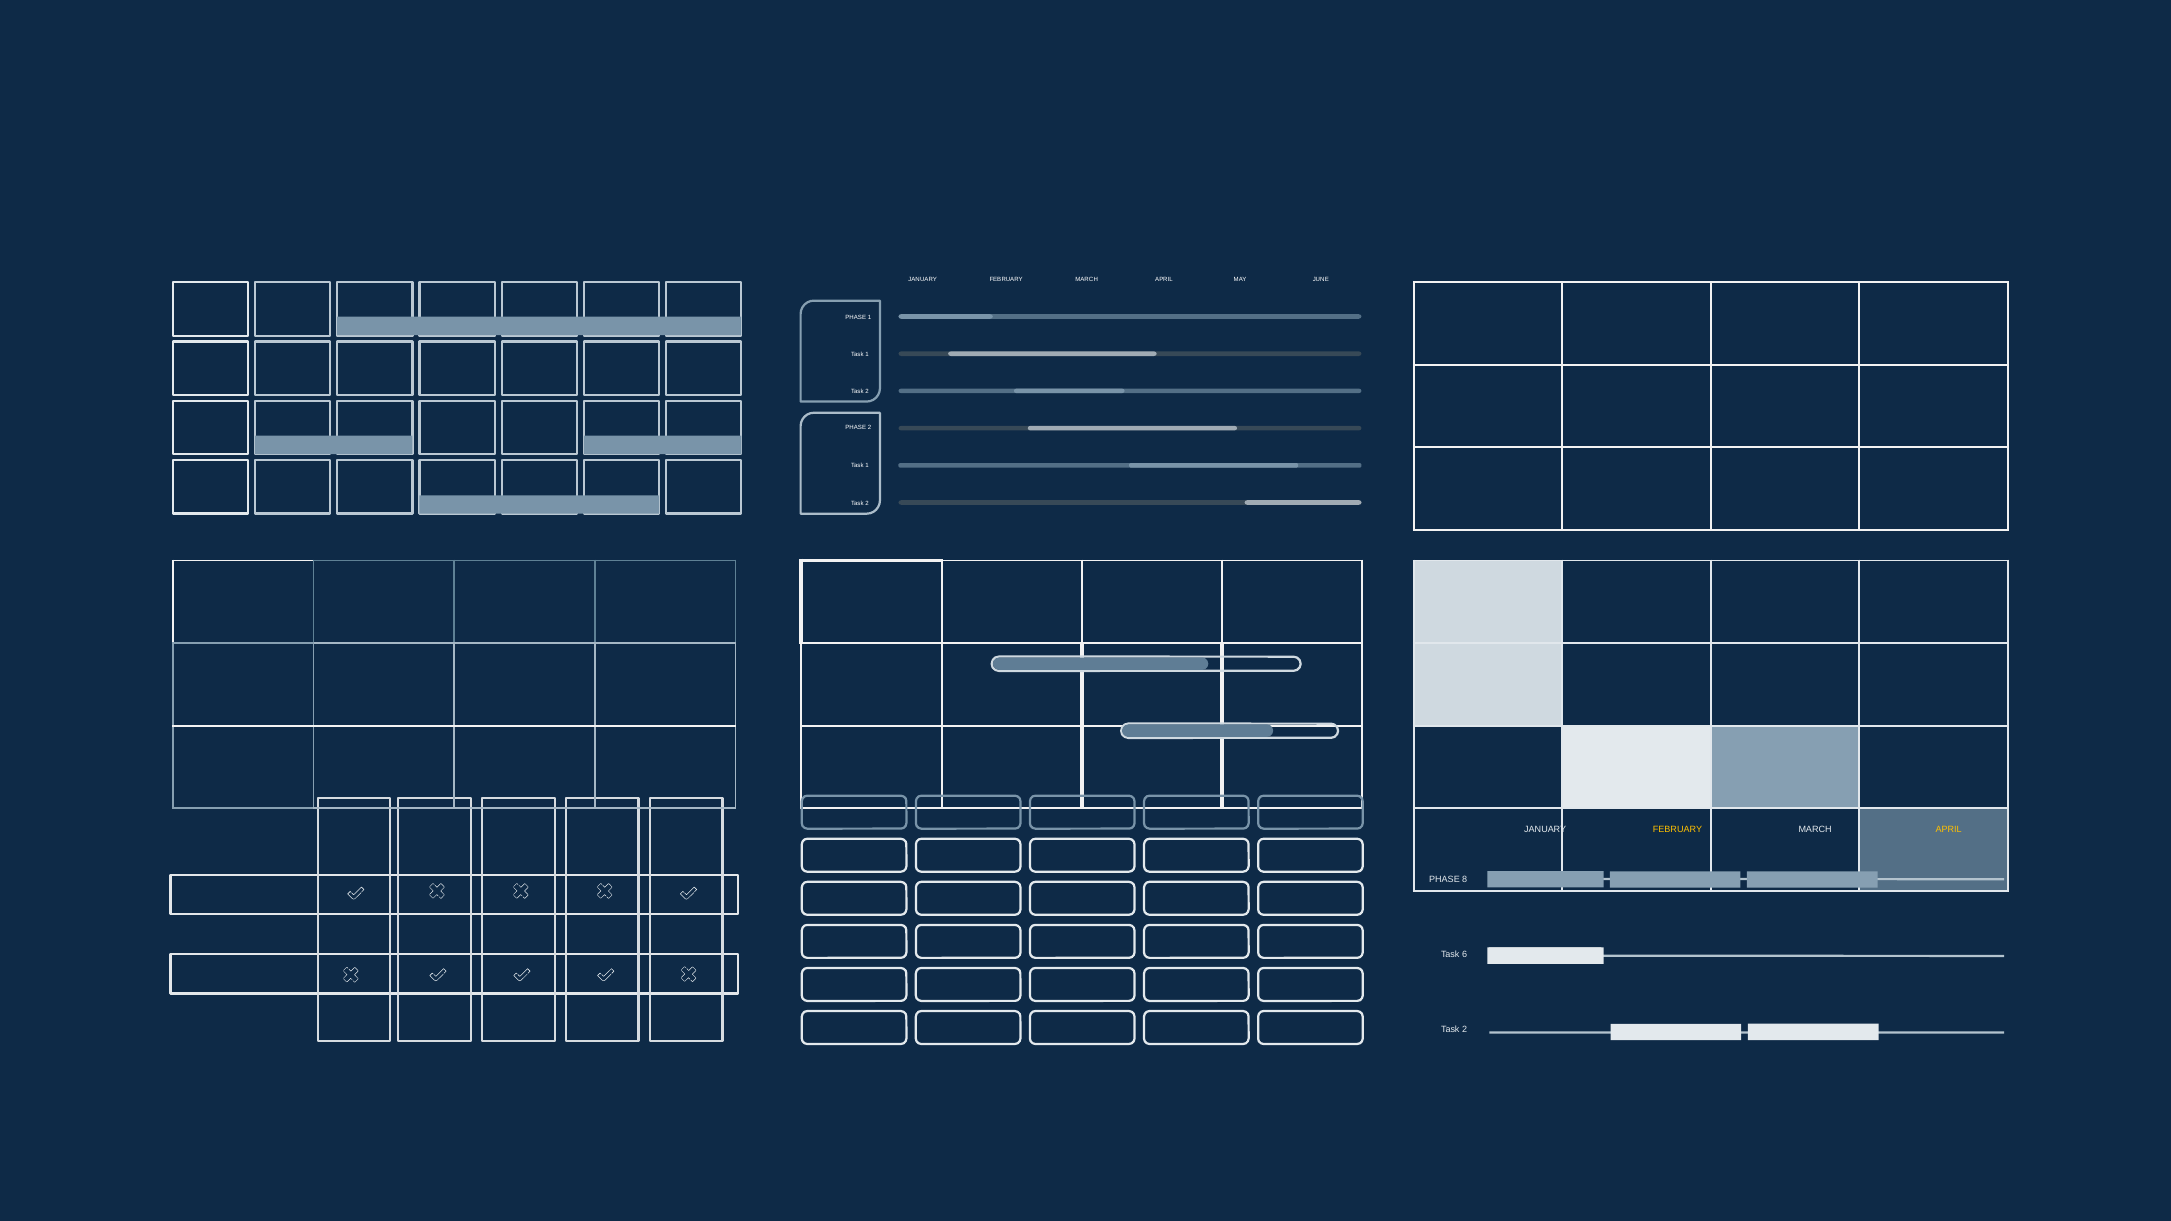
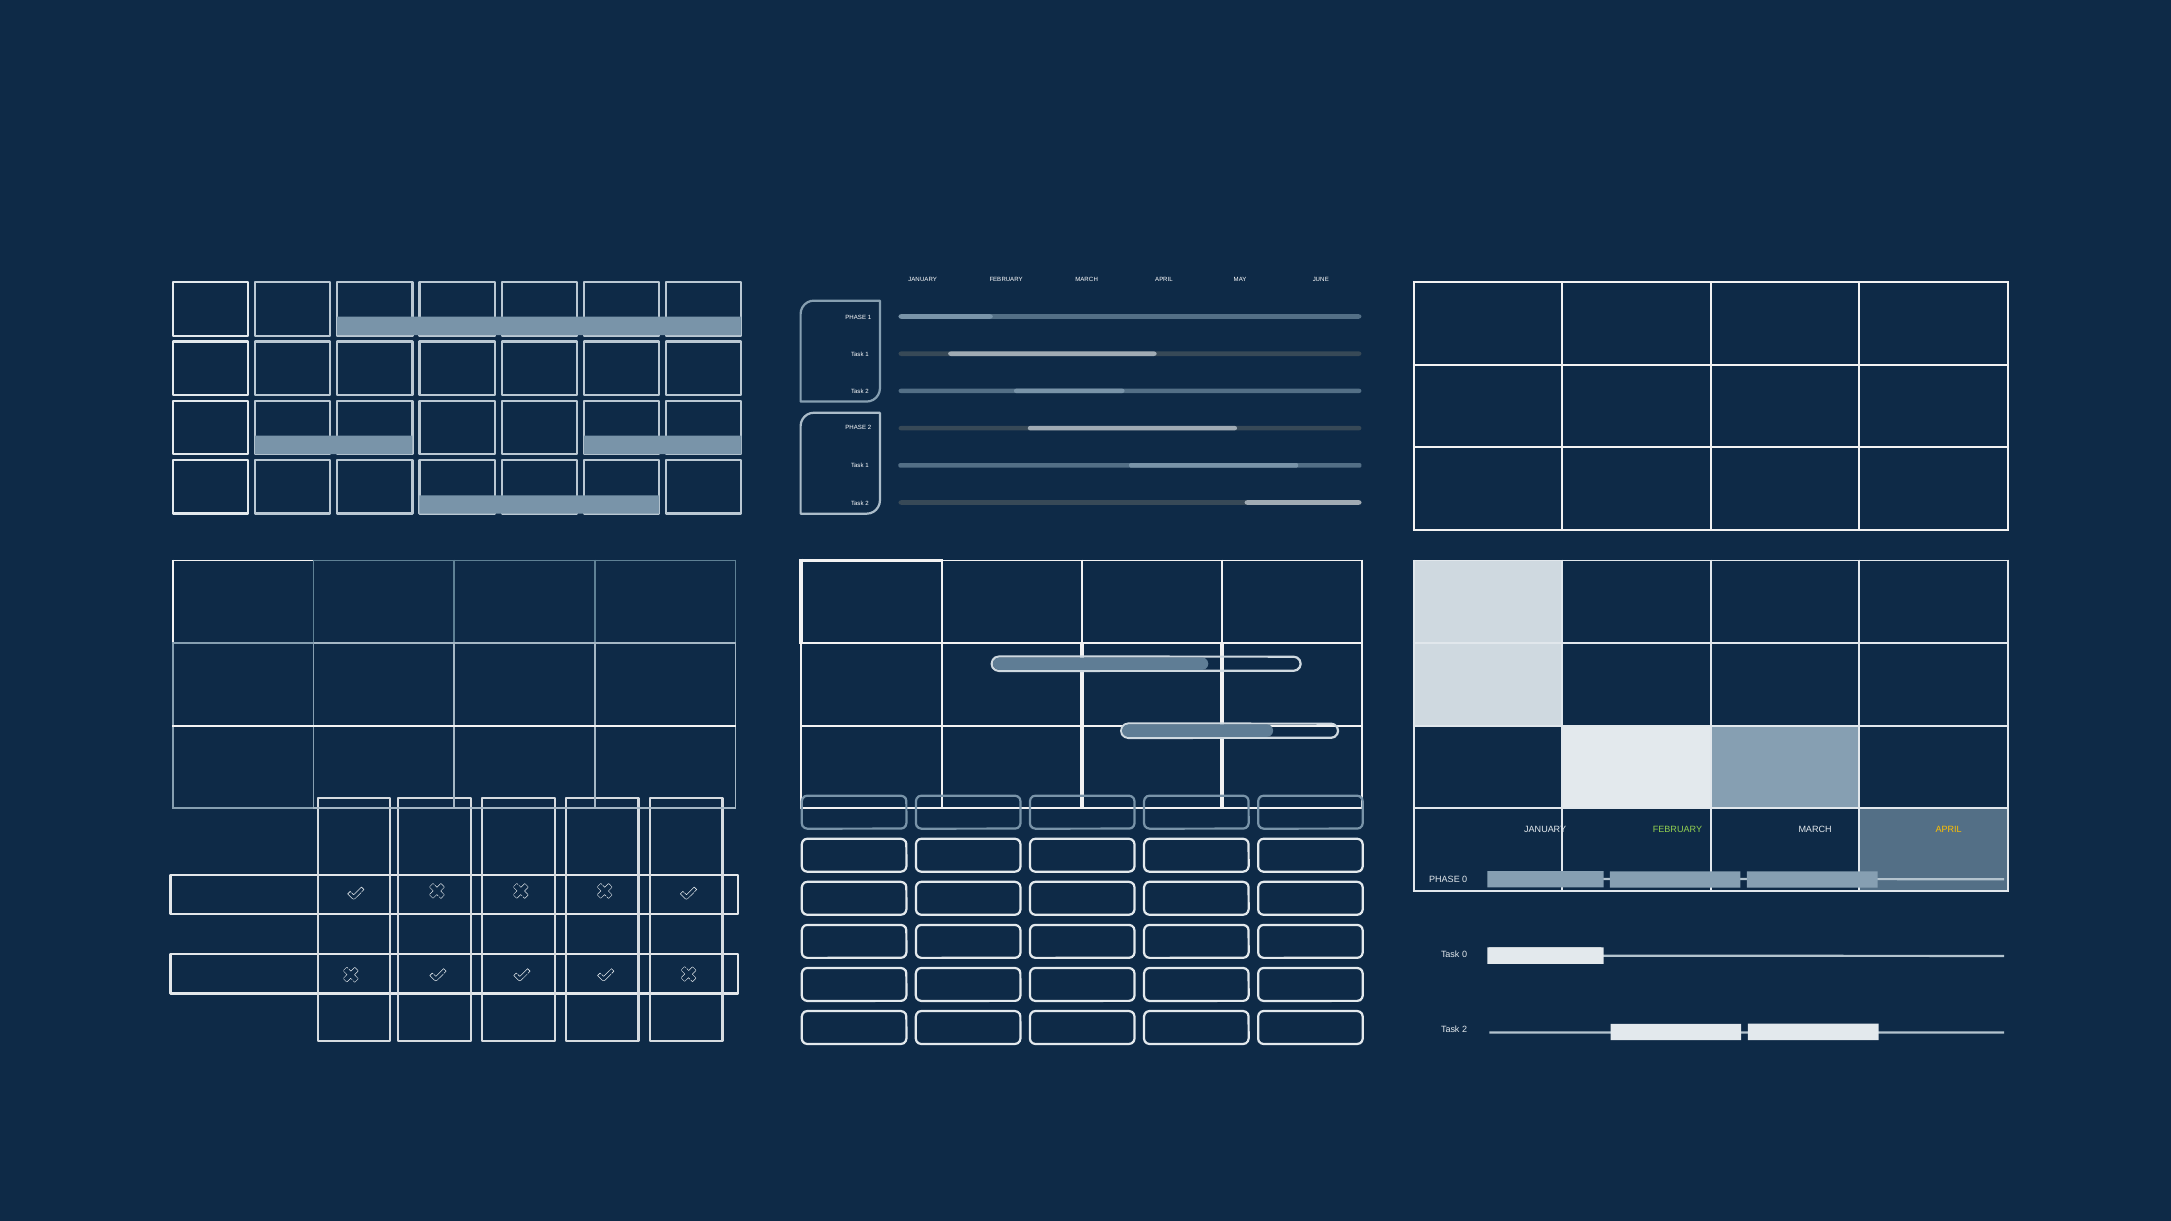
FEBRUARY at (1678, 830) colour: yellow -> light green
PHASE 8: 8 -> 0
Task 6: 6 -> 0
